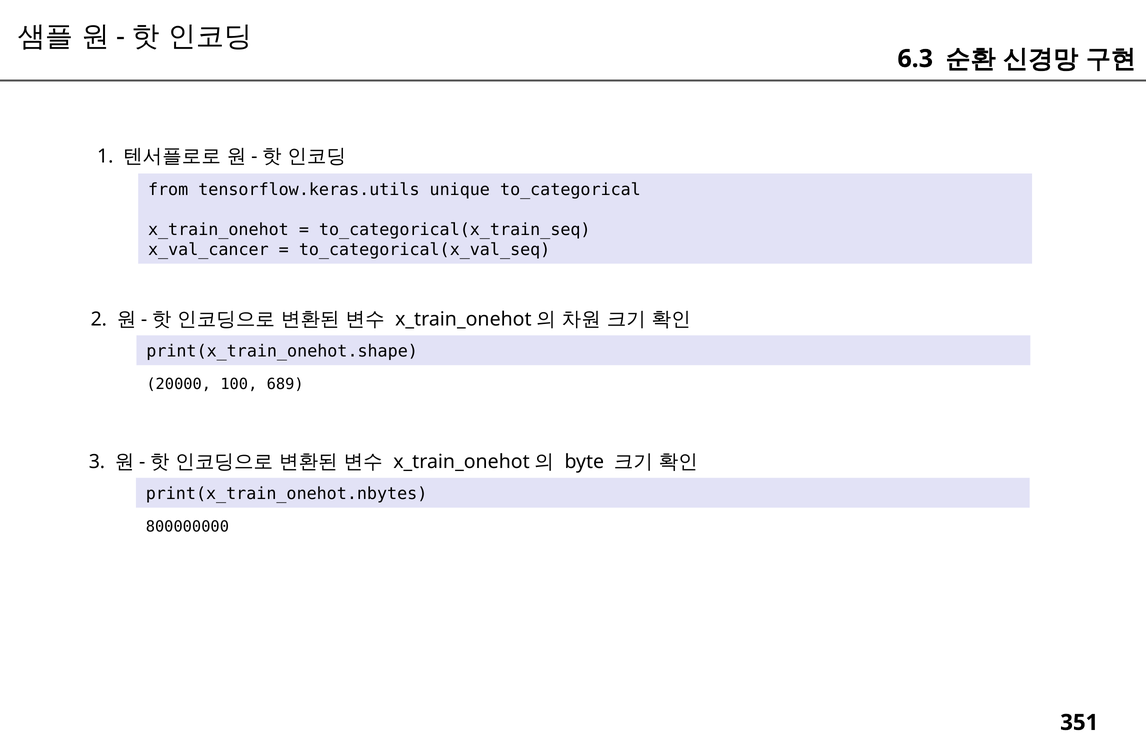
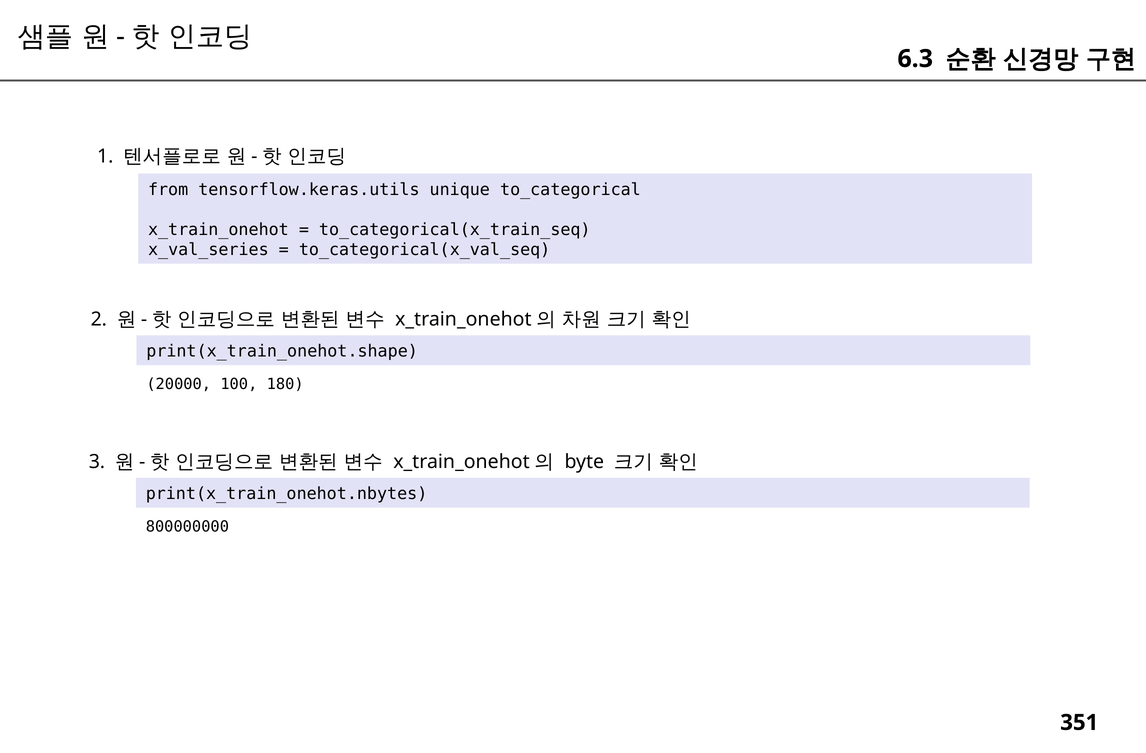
x_val_cancer: x_val_cancer -> x_val_series
689: 689 -> 180
